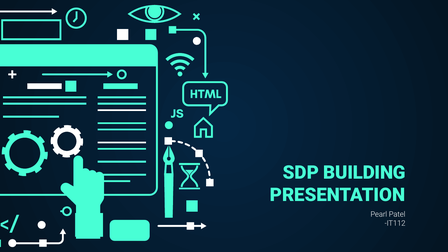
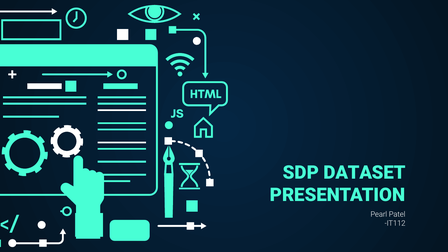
BUILDING: BUILDING -> DATASET
